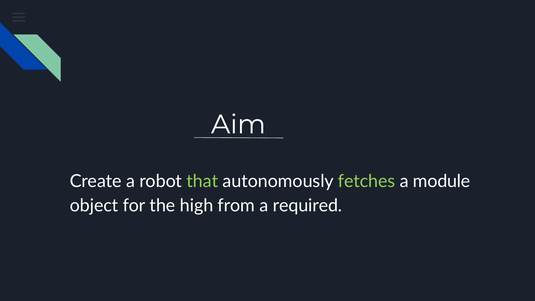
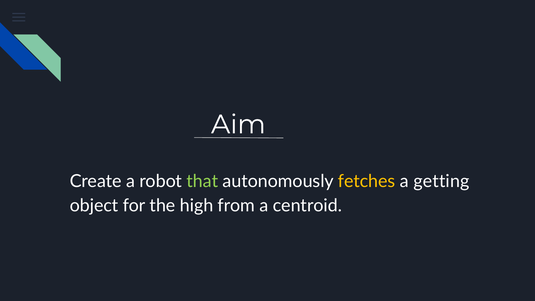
fetches colour: light green -> yellow
module: module -> getting
required: required -> centroid
